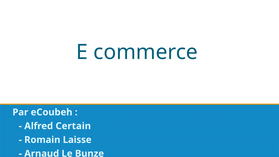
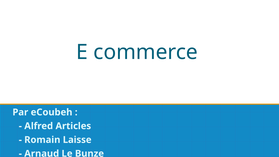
Certain: Certain -> Articles
